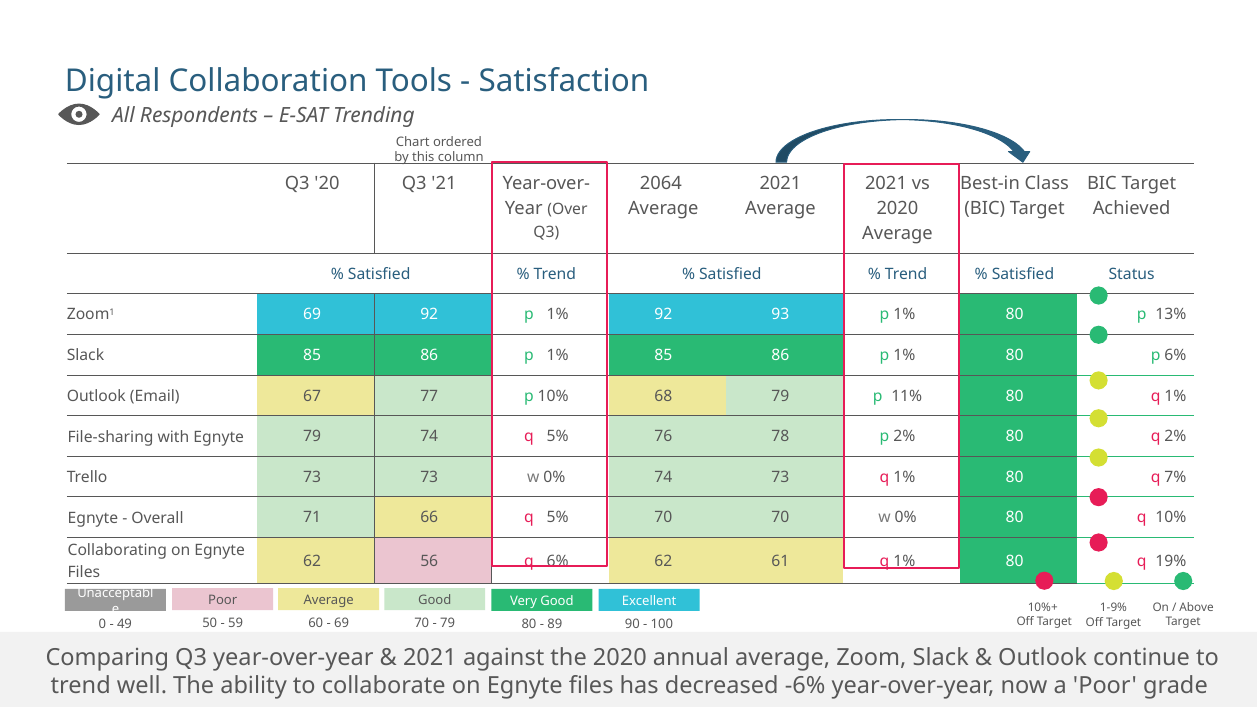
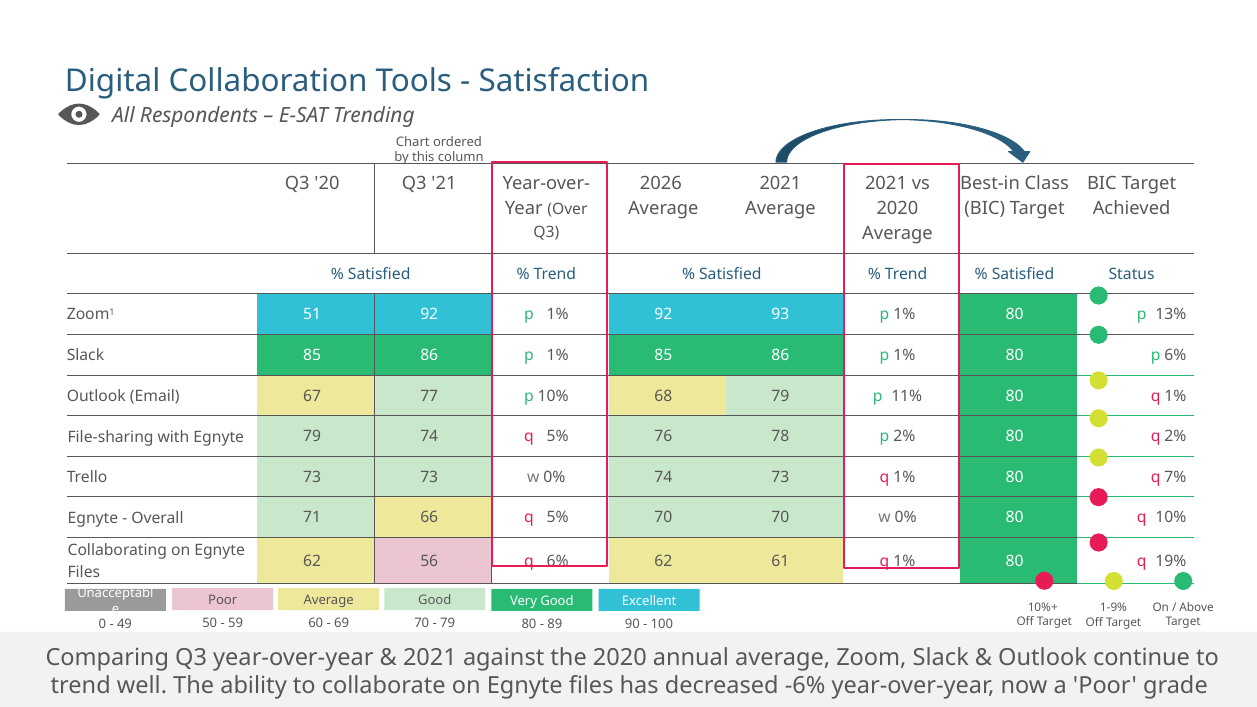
2064: 2064 -> 2026
Zoom1 69: 69 -> 51
